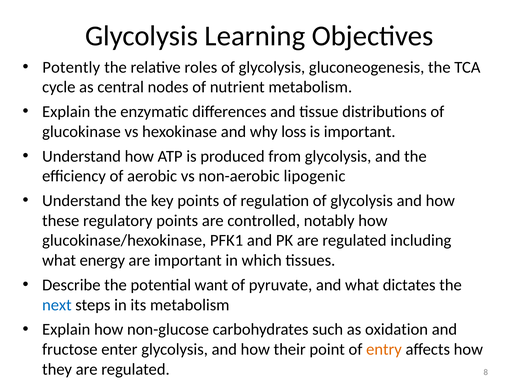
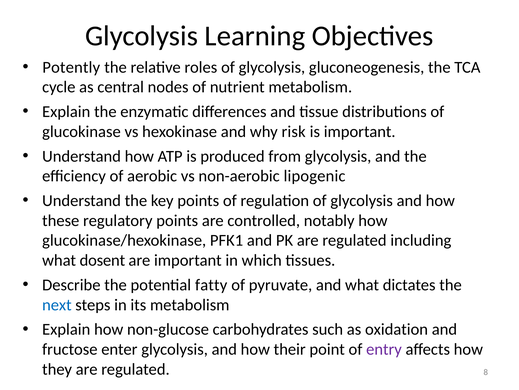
loss: loss -> risk
energy: energy -> dosent
want: want -> fatty
entry colour: orange -> purple
